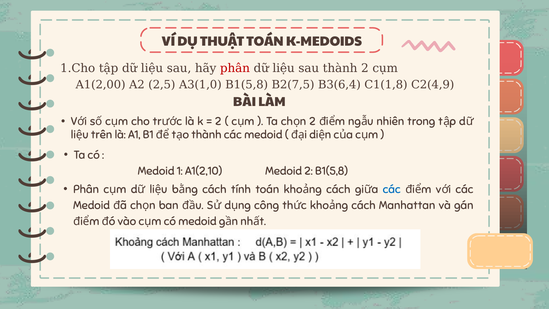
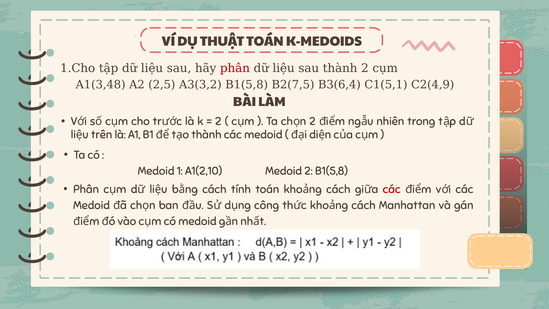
A1(2,00: A1(2,00 -> A1(3,48
A3(1,0: A3(1,0 -> A3(3,2
C1(1,8: C1(1,8 -> C1(5,1
các at (392, 189) colour: blue -> red
